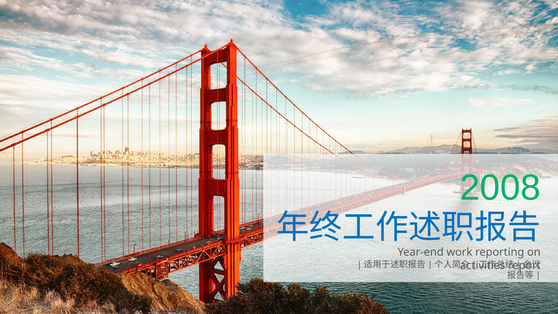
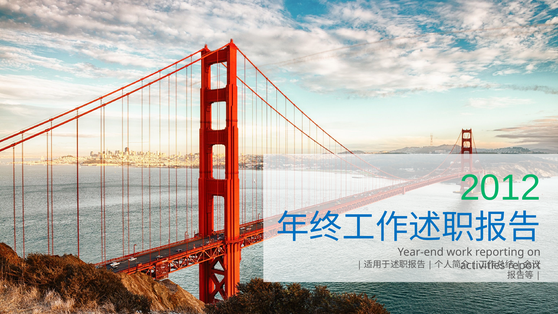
2008: 2008 -> 2012
